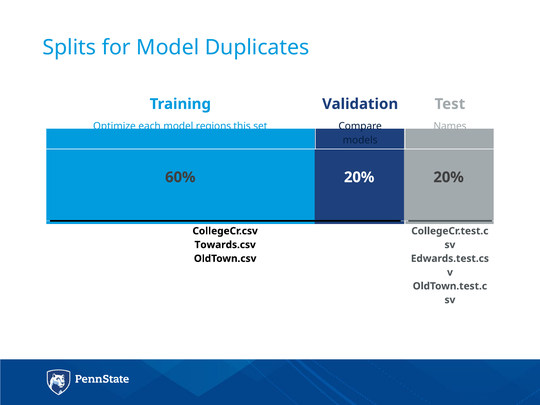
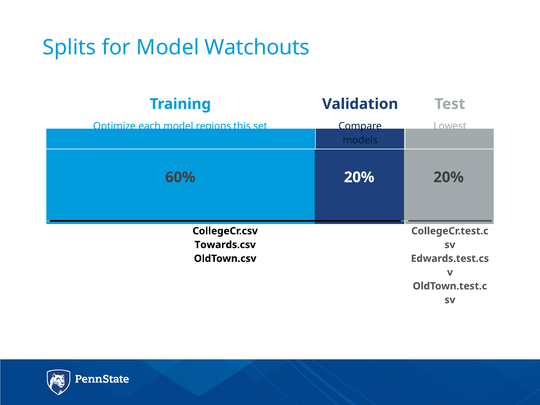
Duplicates: Duplicates -> Watchouts
Names: Names -> Lowest
